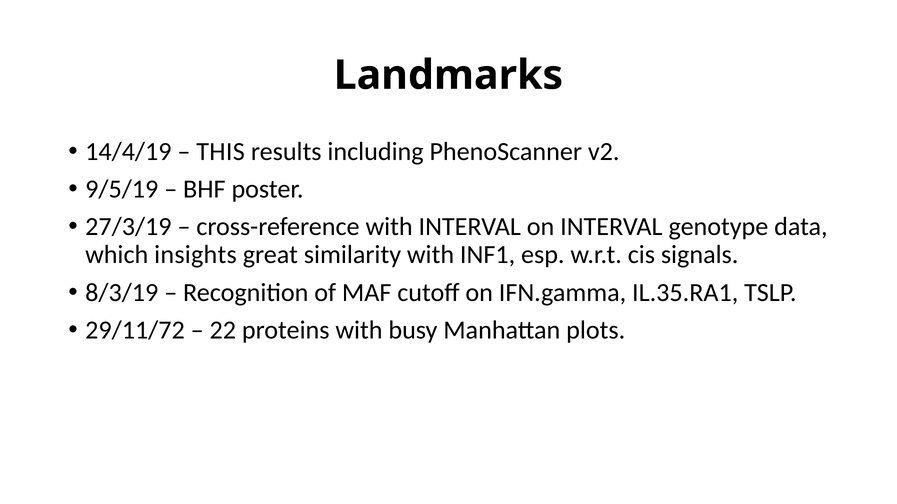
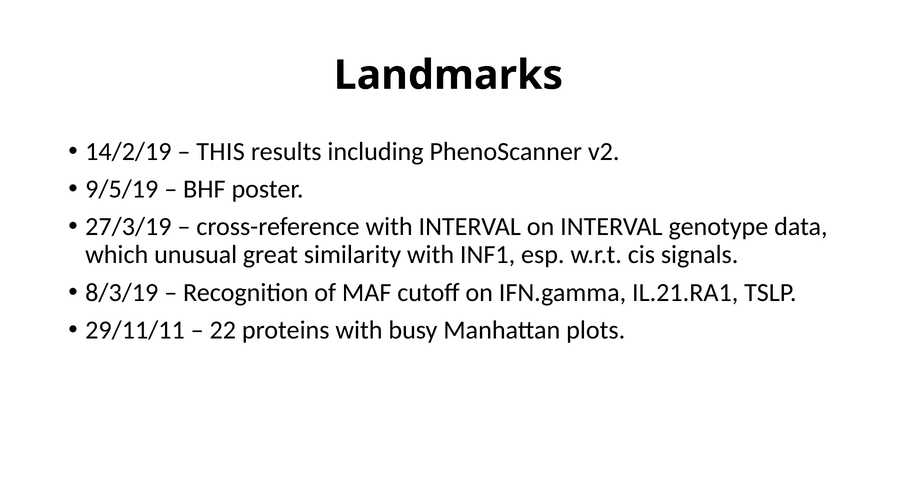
14/4/19: 14/4/19 -> 14/2/19
insights: insights -> unusual
IL.35.RA1: IL.35.RA1 -> IL.21.RA1
29/11/72: 29/11/72 -> 29/11/11
